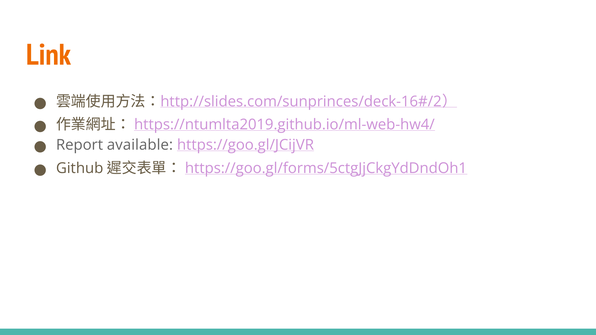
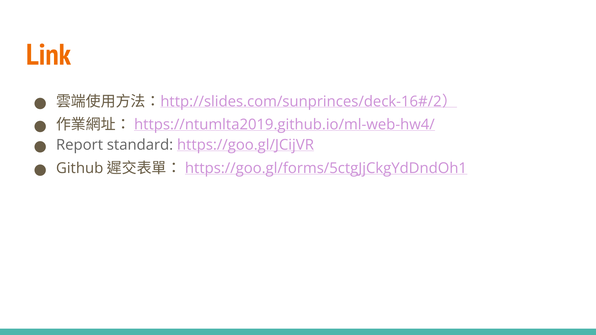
available: available -> standard
